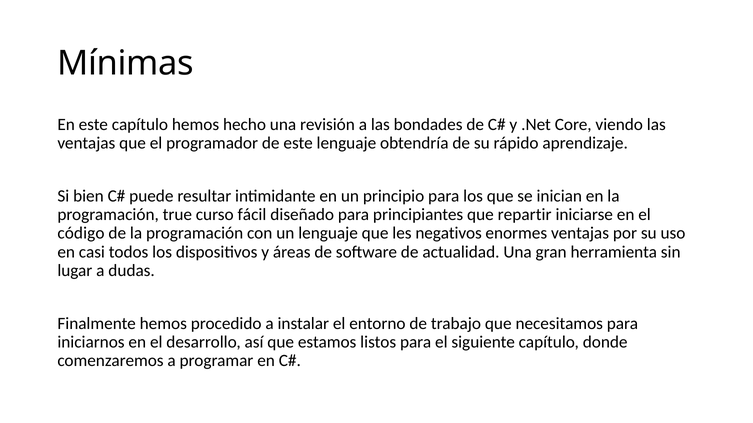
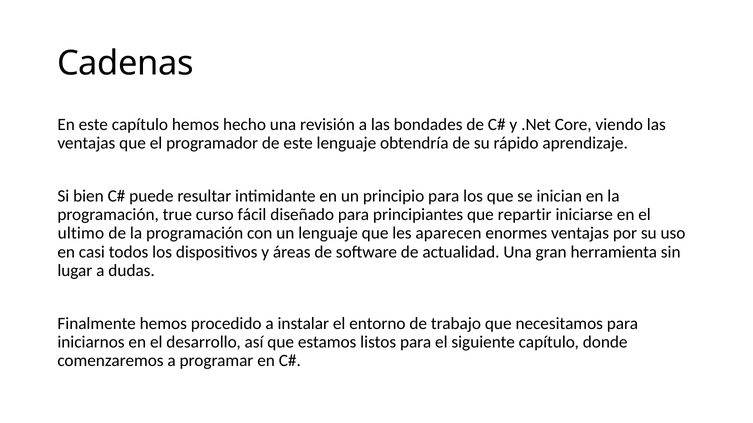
Mínimas: Mínimas -> Cadenas
código: código -> ultimo
negativos: negativos -> aparecen
